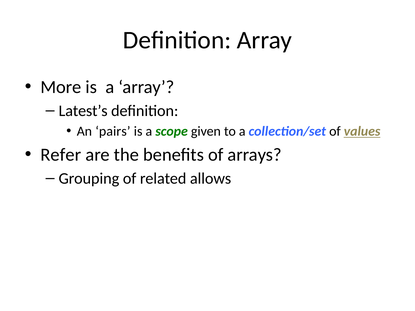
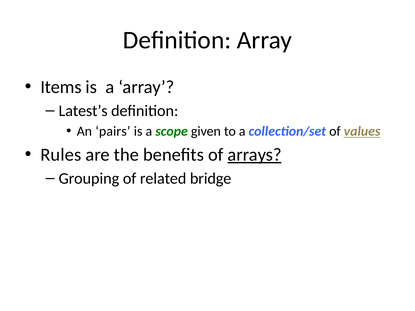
More: More -> Items
Refer: Refer -> Rules
arrays underline: none -> present
allows: allows -> bridge
